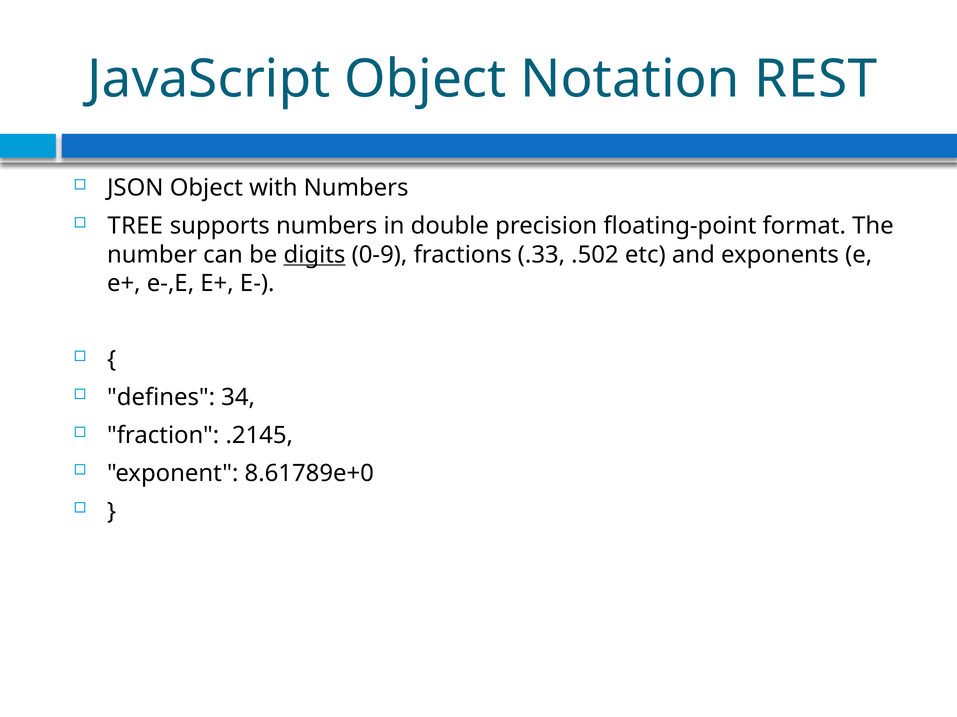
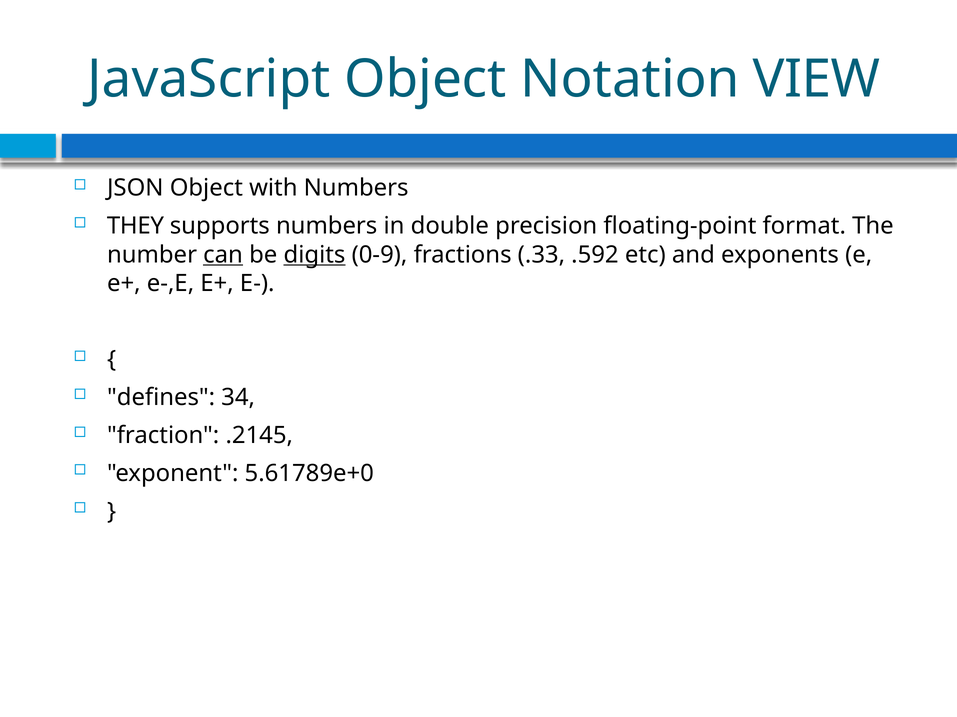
REST: REST -> VIEW
TREE: TREE -> THEY
can underline: none -> present
.502: .502 -> .592
8.61789e+0: 8.61789e+0 -> 5.61789e+0
